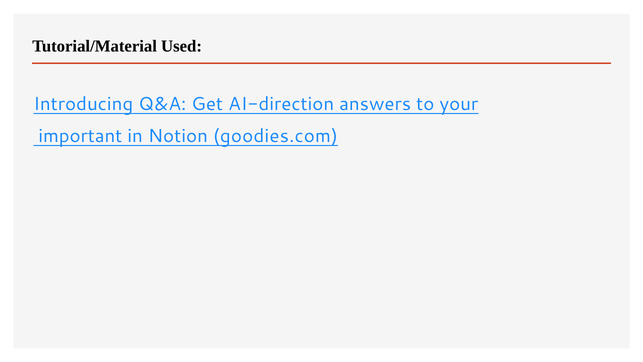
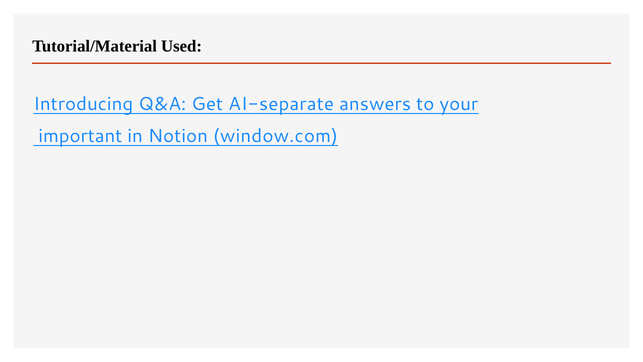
AI-direction: AI-direction -> AI-separate
goodies.com: goodies.com -> window.com
